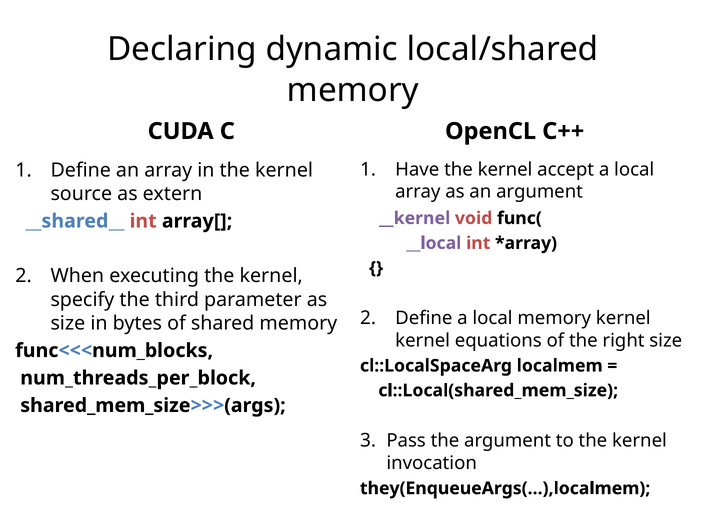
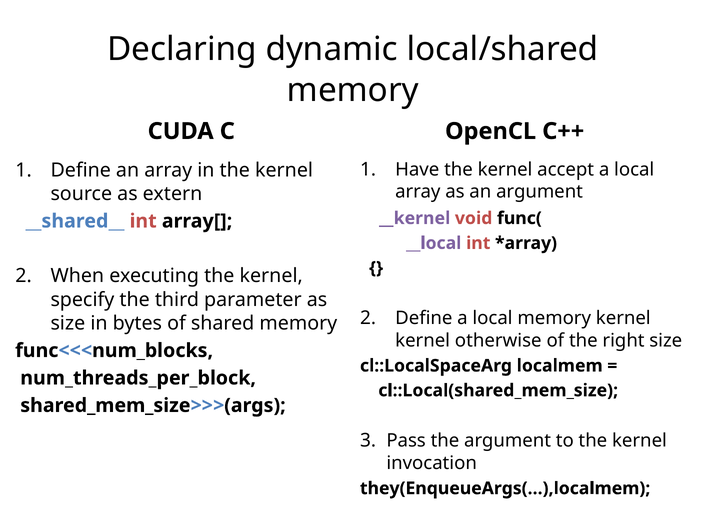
equations: equations -> otherwise
